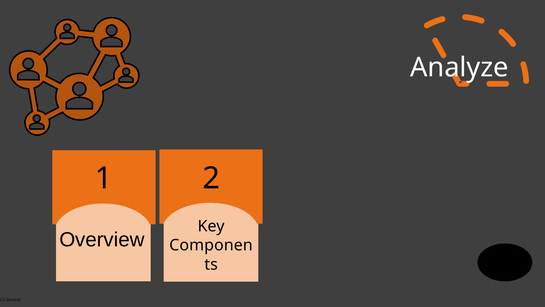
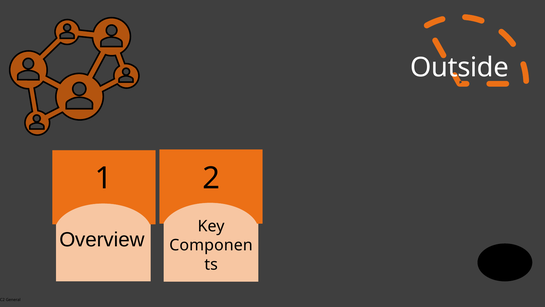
Analyze: Analyze -> Outside
